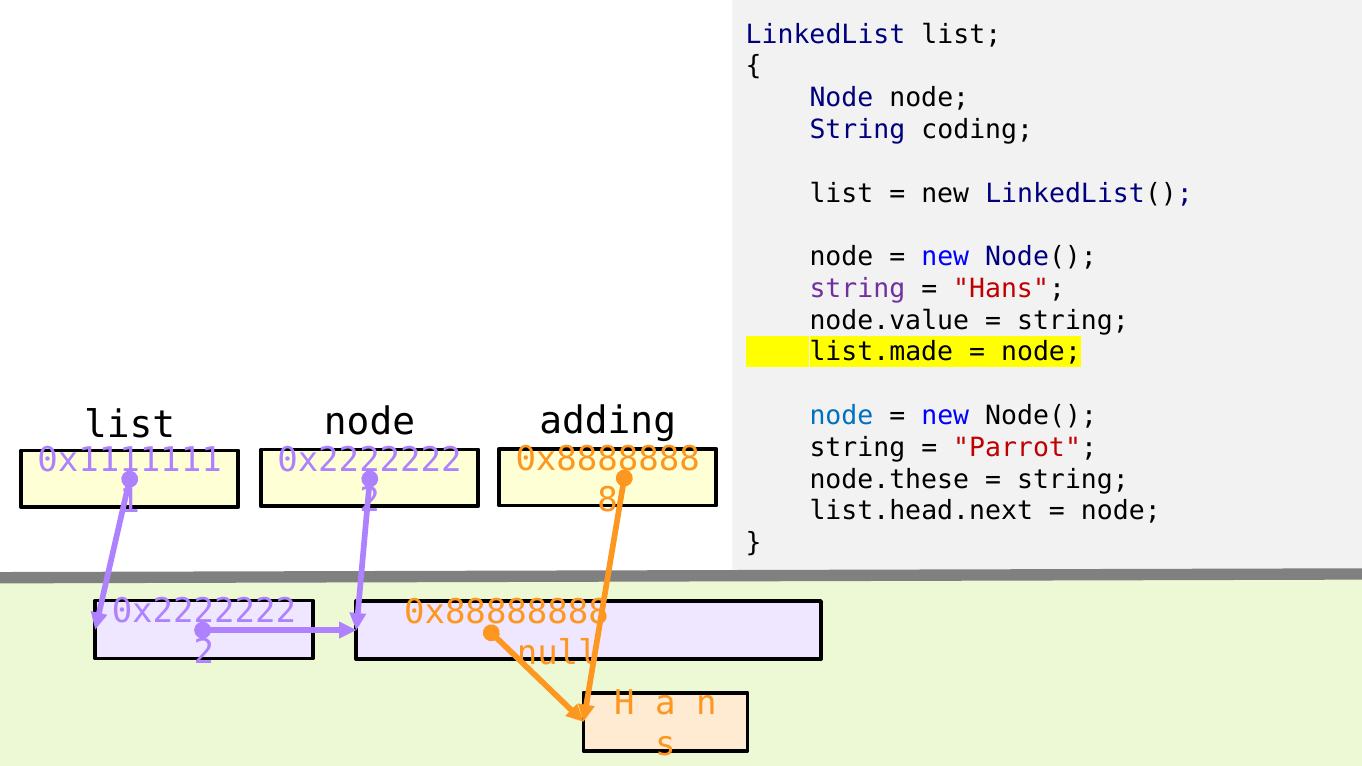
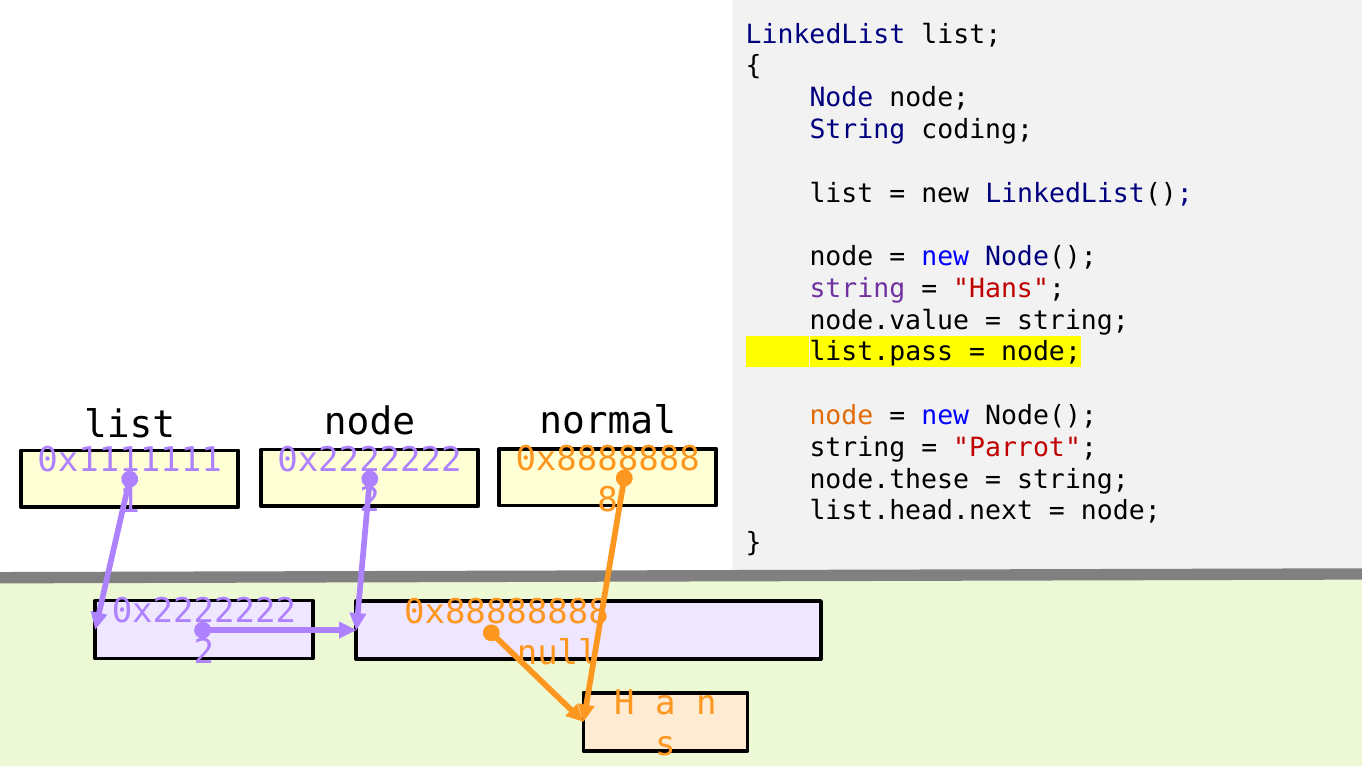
list.made: list.made -> list.pass
node at (841, 416) colour: blue -> orange
adding: adding -> normal
